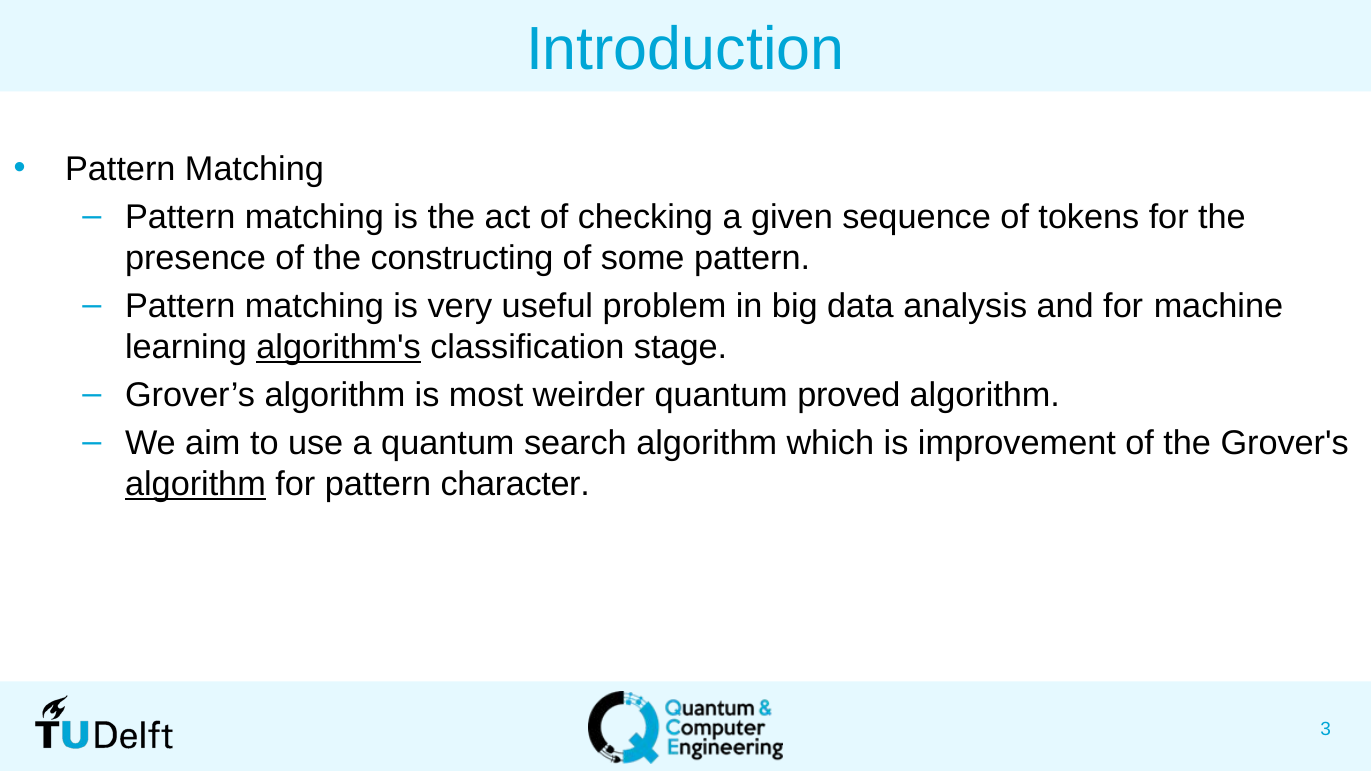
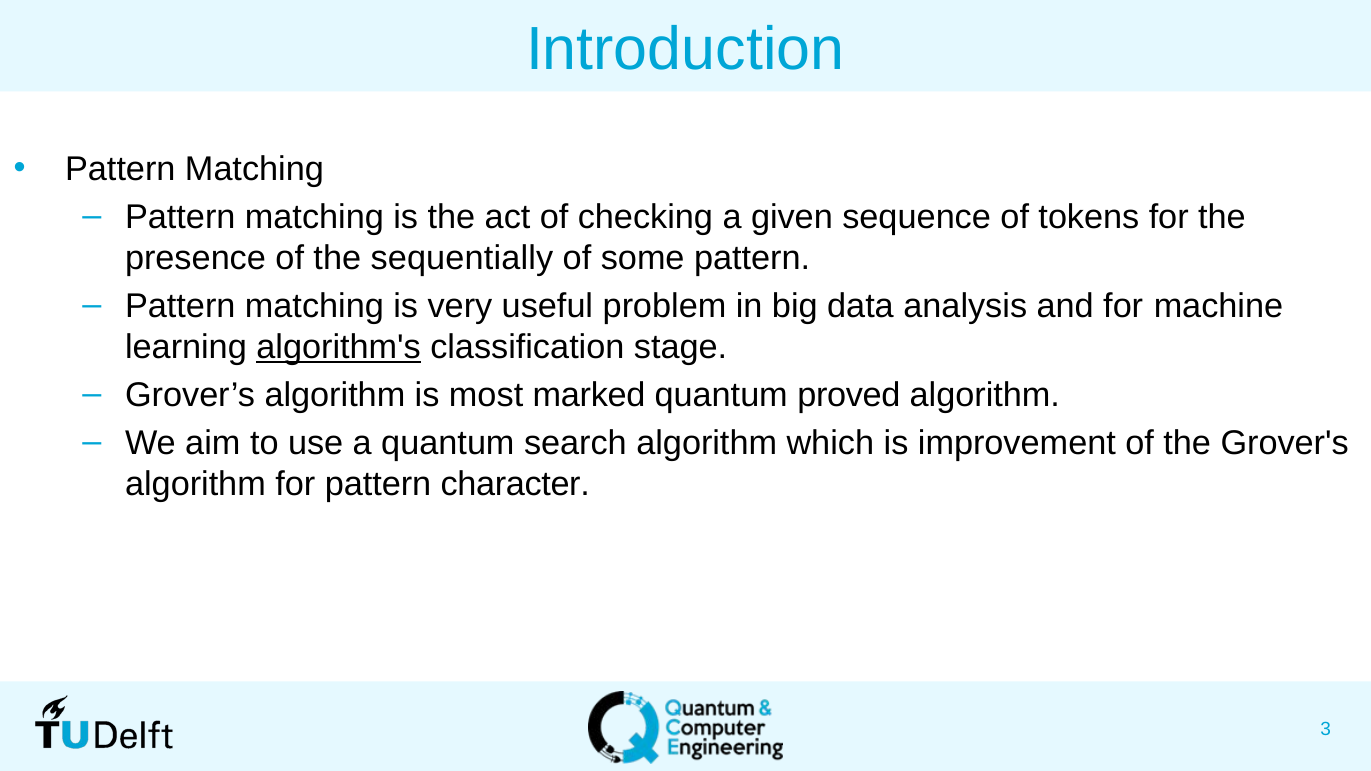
constructing: constructing -> sequentially
weirder: weirder -> marked
algorithm at (195, 485) underline: present -> none
